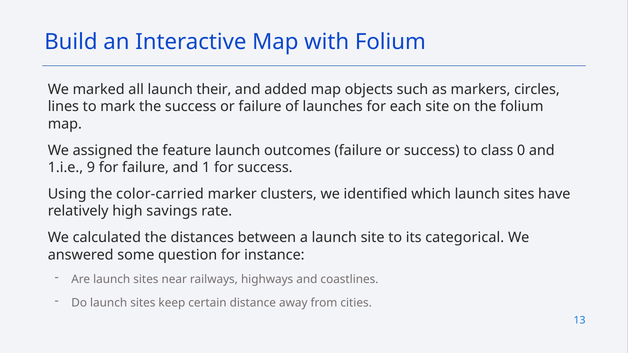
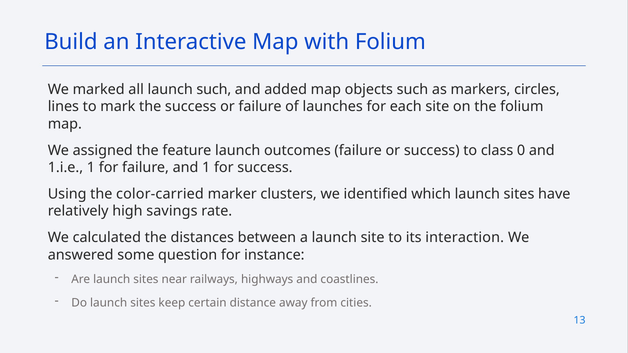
launch their: their -> such
1.i.e 9: 9 -> 1
categorical: categorical -> interaction
